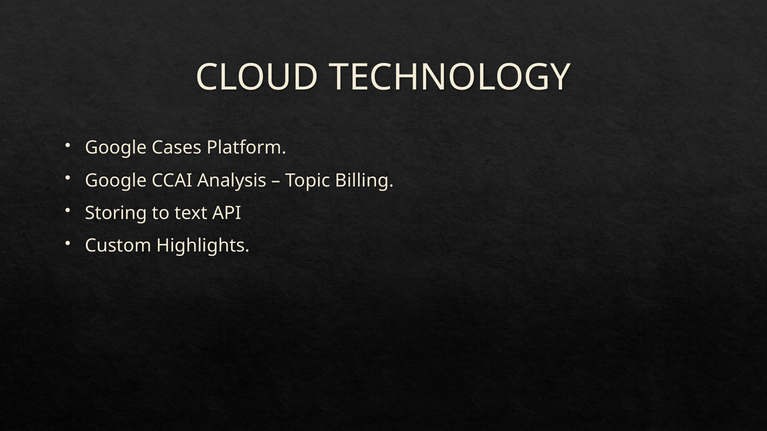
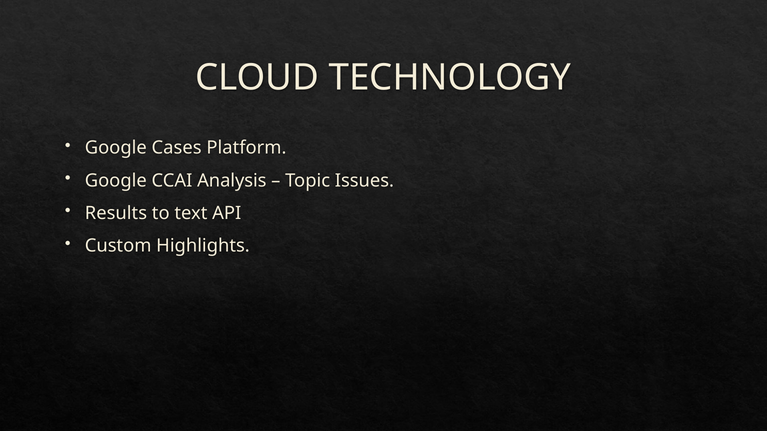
Billing: Billing -> Issues
Storing: Storing -> Results
